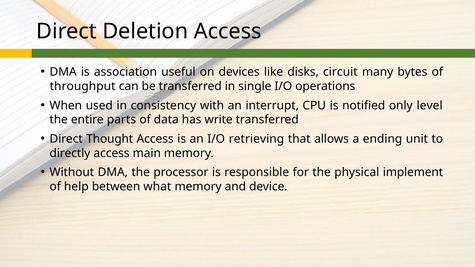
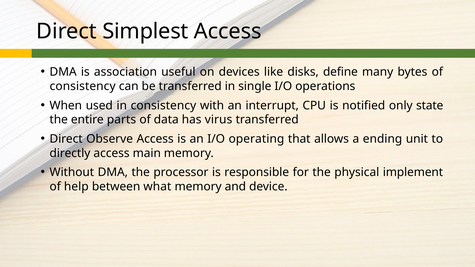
Deletion: Deletion -> Simplest
circuit: circuit -> define
throughput at (83, 86): throughput -> consistency
level: level -> state
write: write -> virus
Thought: Thought -> Observe
retrieving: retrieving -> operating
